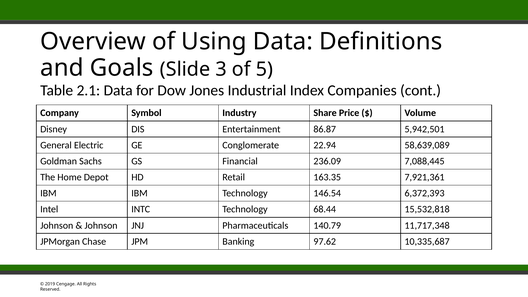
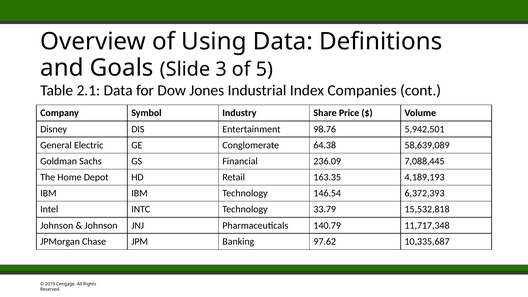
86.87: 86.87 -> 98.76
22.94: 22.94 -> 64.38
7,921,361: 7,921,361 -> 4,189,193
68.44: 68.44 -> 33.79
